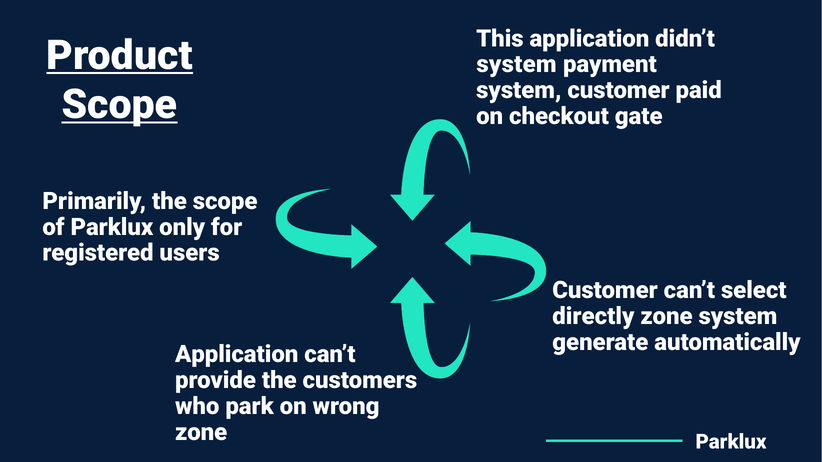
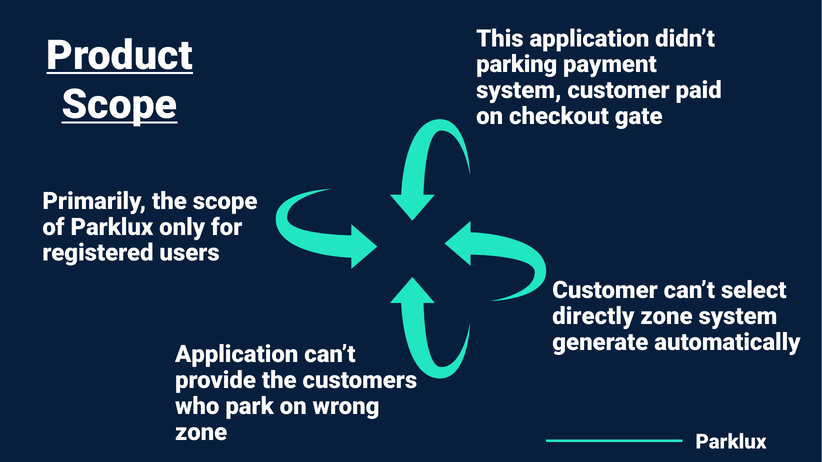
system at (517, 65): system -> parking
